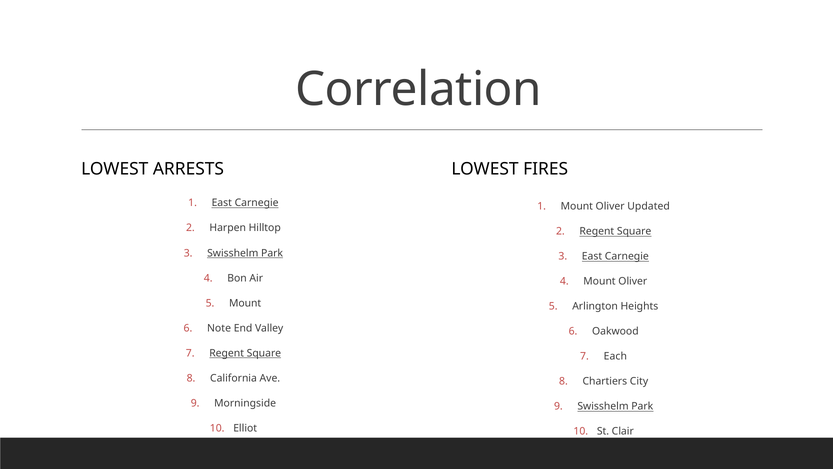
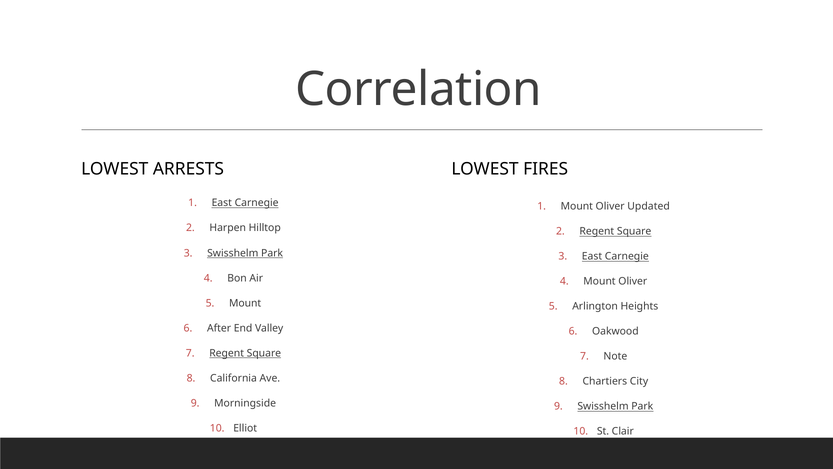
Note: Note -> After
Each: Each -> Note
